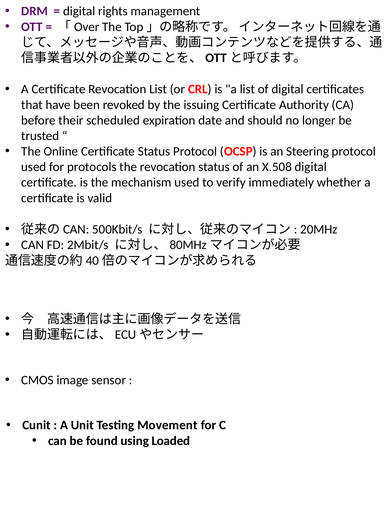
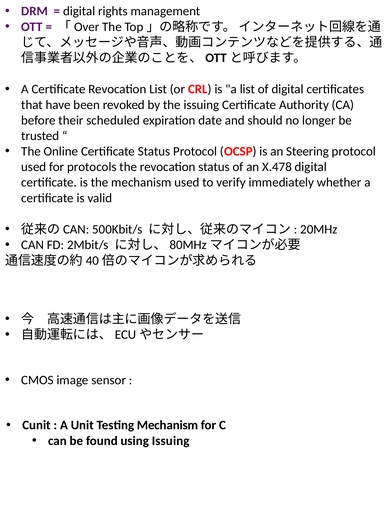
X.508: X.508 -> X.478
Testing Movement: Movement -> Mechanism
using Loaded: Loaded -> Issuing
